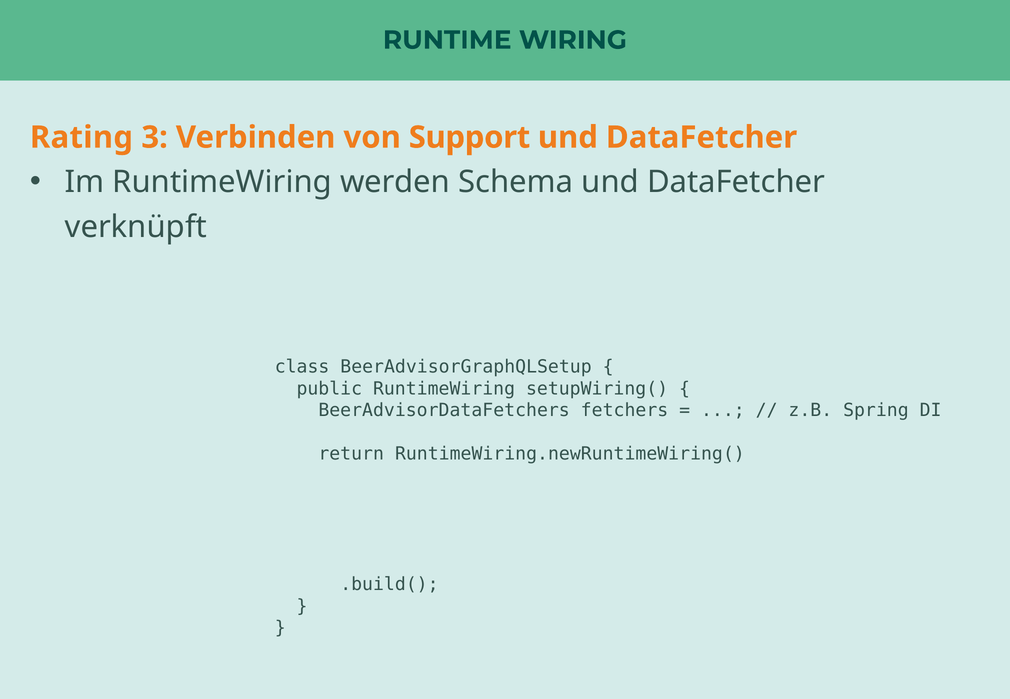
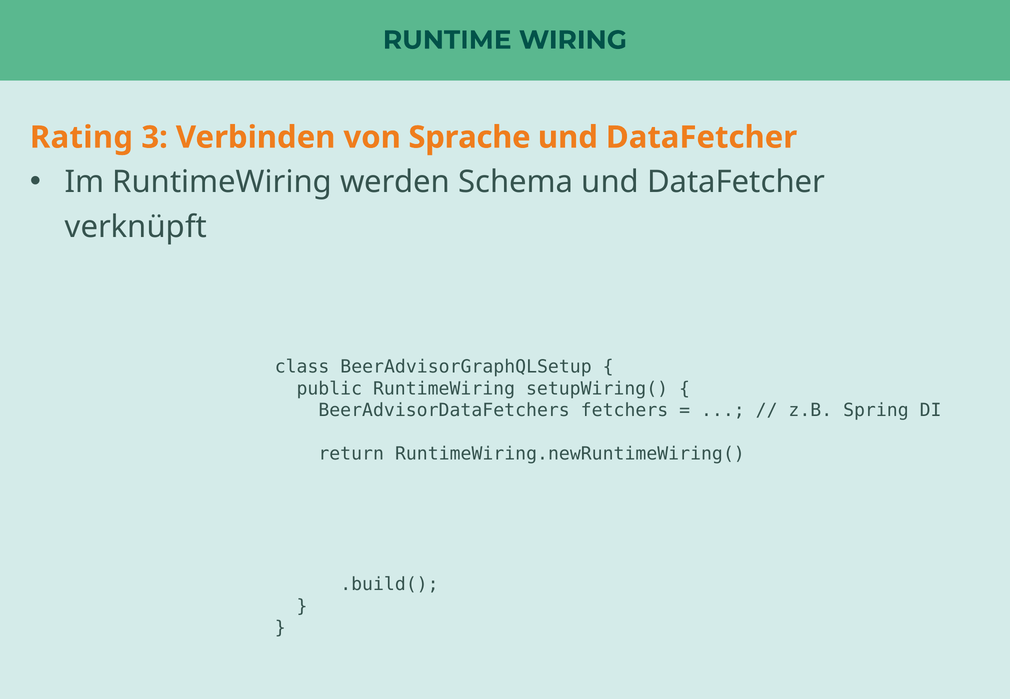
Support: Support -> Sprache
